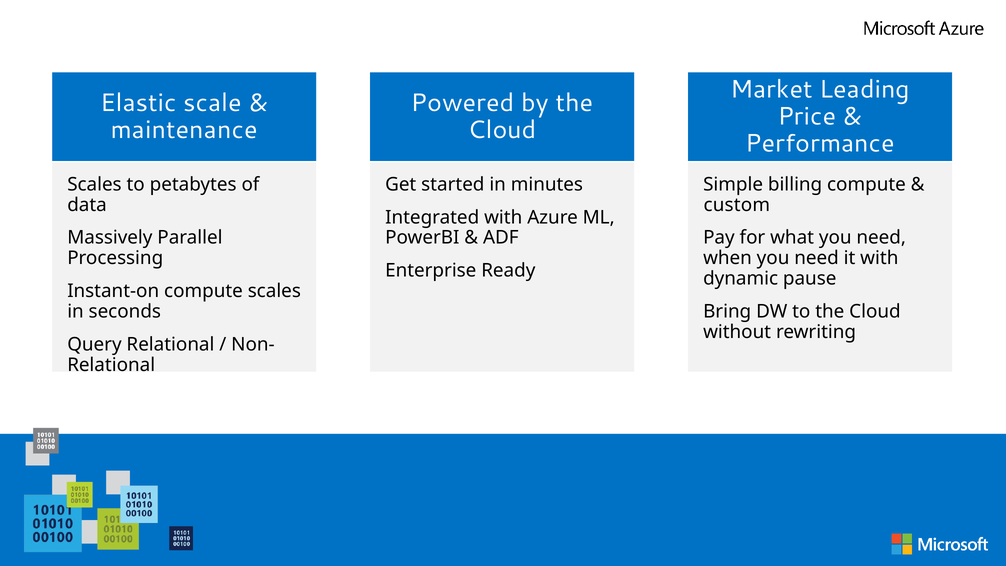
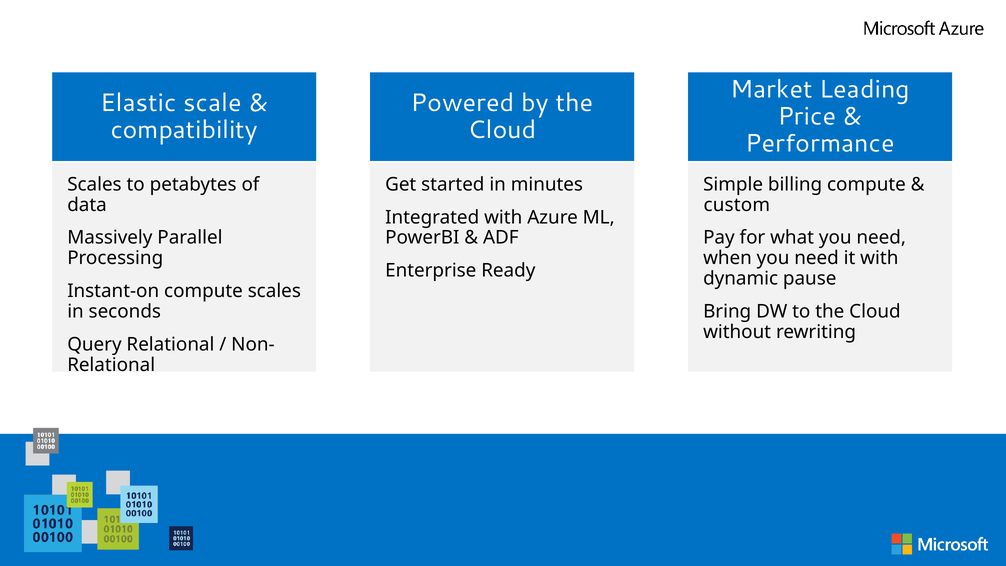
maintenance: maintenance -> compatibility
